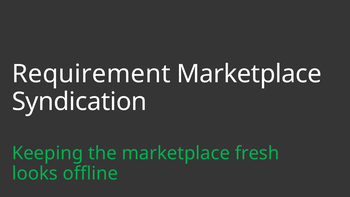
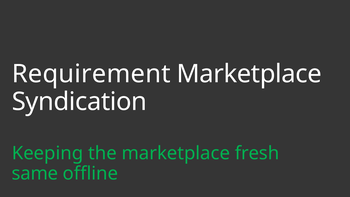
looks: looks -> same
